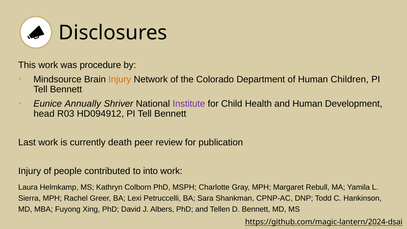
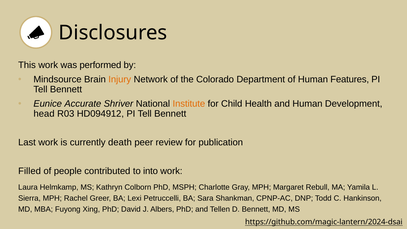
procedure: procedure -> performed
Children: Children -> Features
Annually: Annually -> Accurate
Institute colour: purple -> orange
Injury at (30, 171): Injury -> Filled
